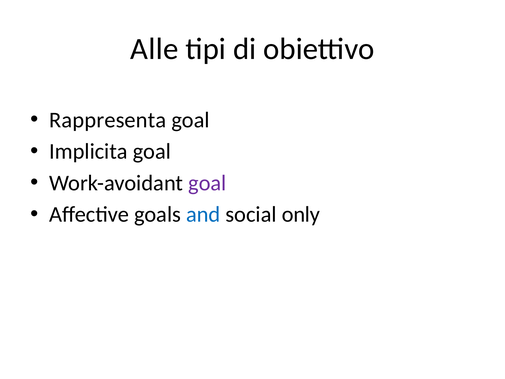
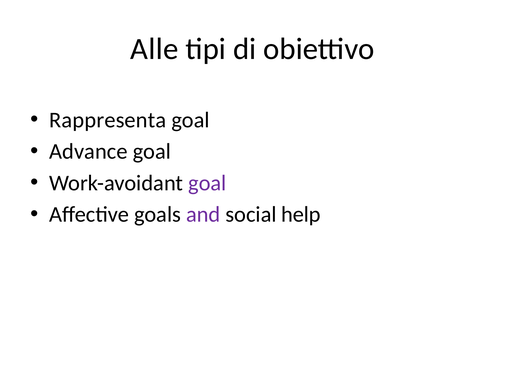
Implicita: Implicita -> Advance
and colour: blue -> purple
only: only -> help
